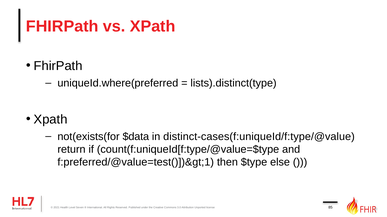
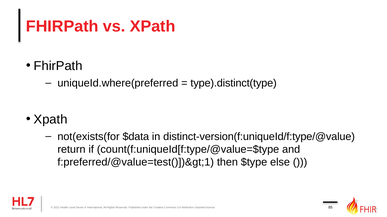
lists).distinct(type: lists).distinct(type -> type).distinct(type
distinct-cases(f:uniqueId/f:type/@value: distinct-cases(f:uniqueId/f:type/@value -> distinct-version(f:uniqueId/f:type/@value
